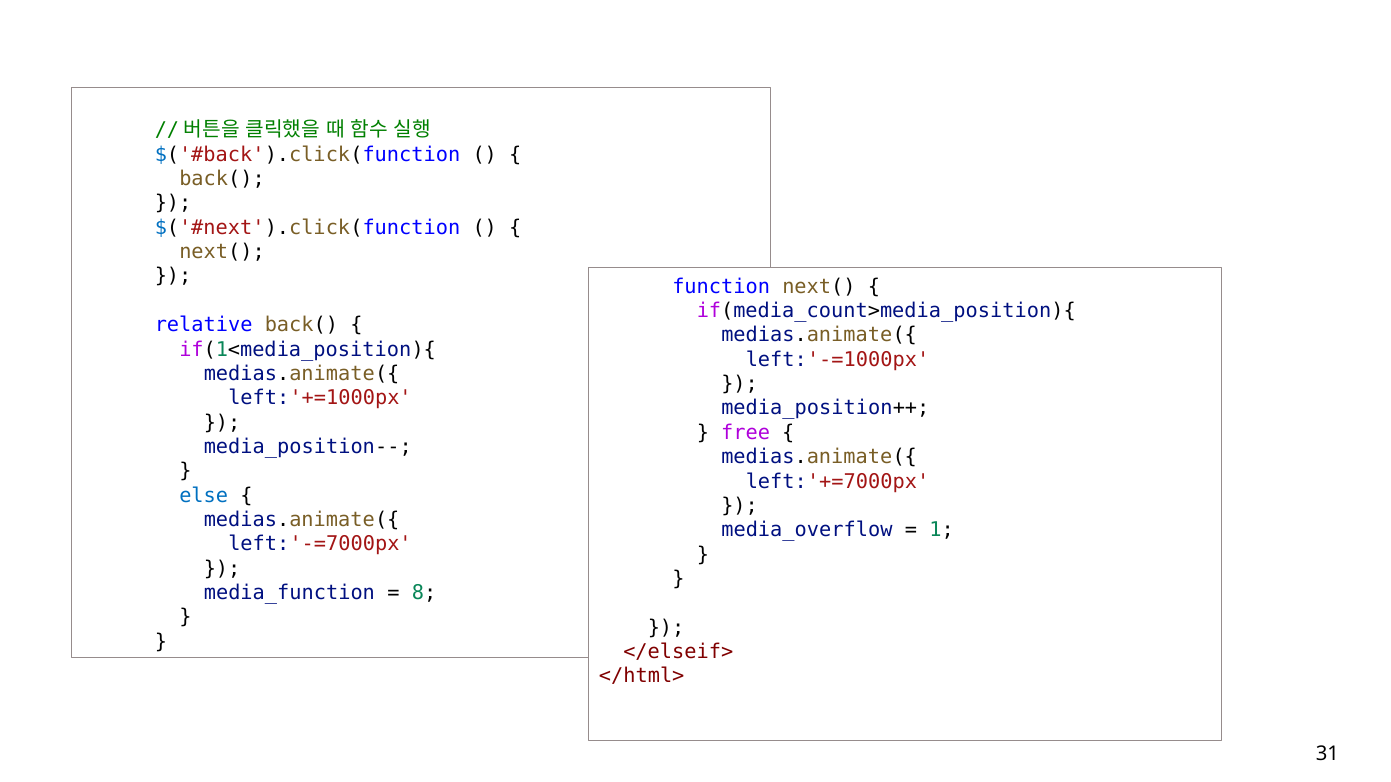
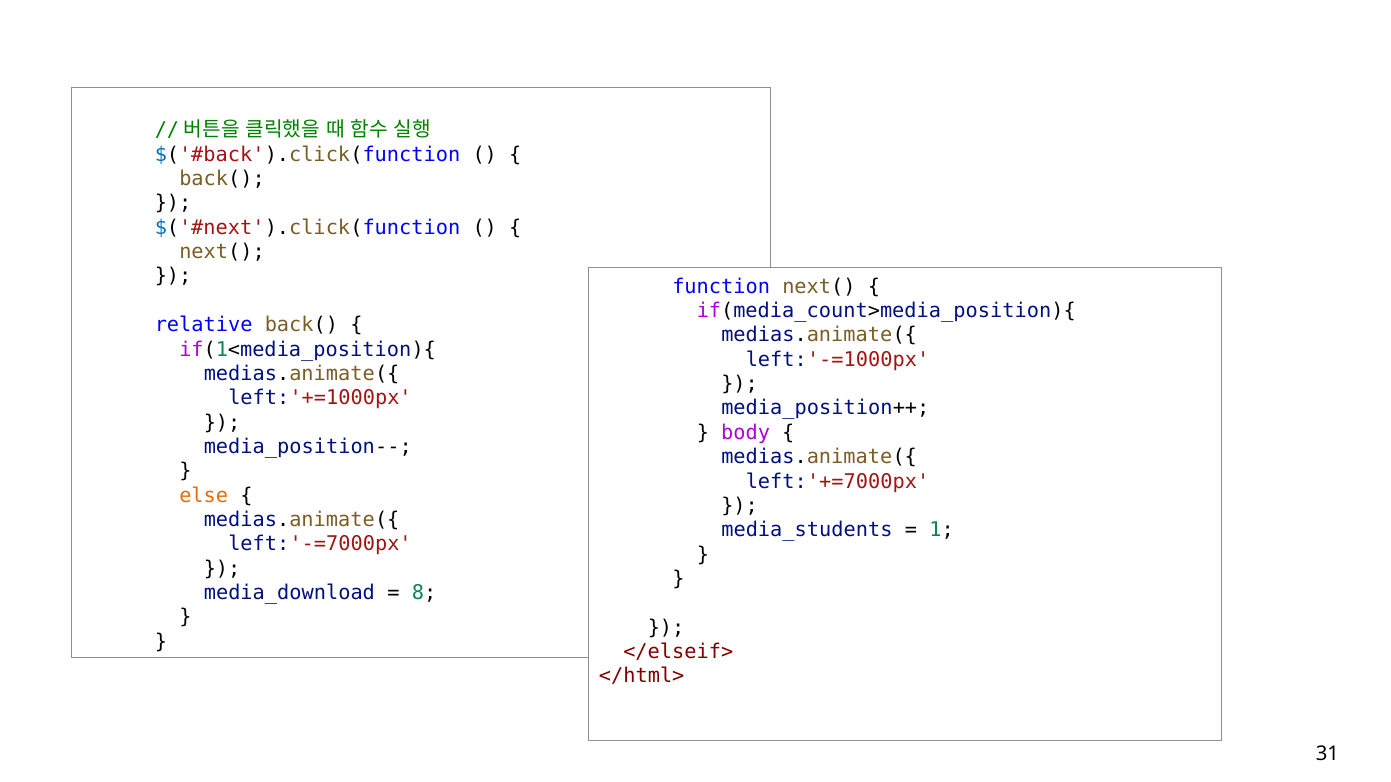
free: free -> body
else colour: blue -> orange
media_overflow: media_overflow -> media_students
media_function: media_function -> media_download
